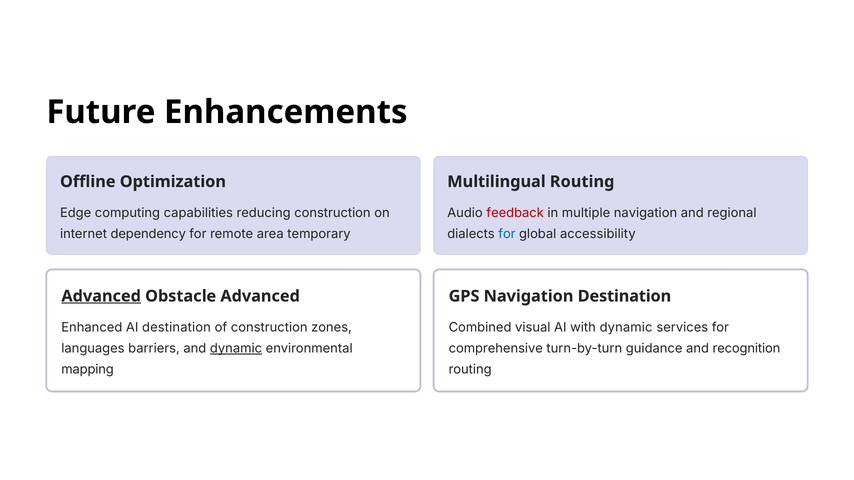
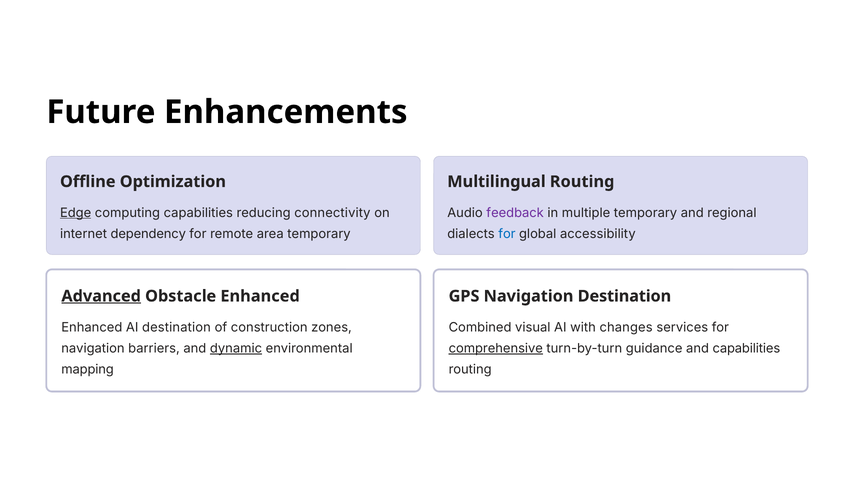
Edge underline: none -> present
reducing construction: construction -> connectivity
feedback colour: red -> purple
multiple navigation: navigation -> temporary
Obstacle Advanced: Advanced -> Enhanced
with dynamic: dynamic -> changes
languages at (93, 349): languages -> navigation
comprehensive underline: none -> present
and recognition: recognition -> capabilities
